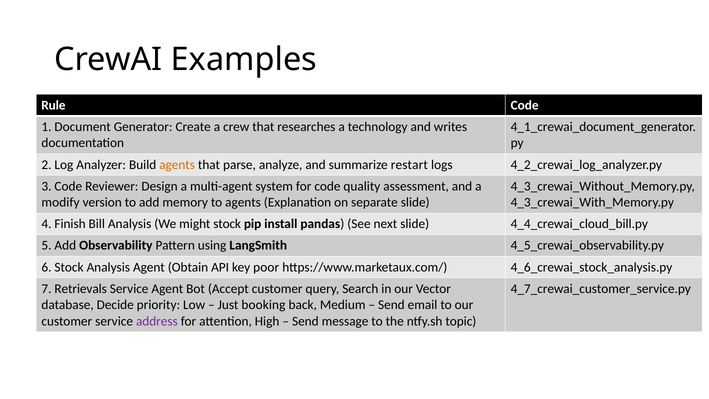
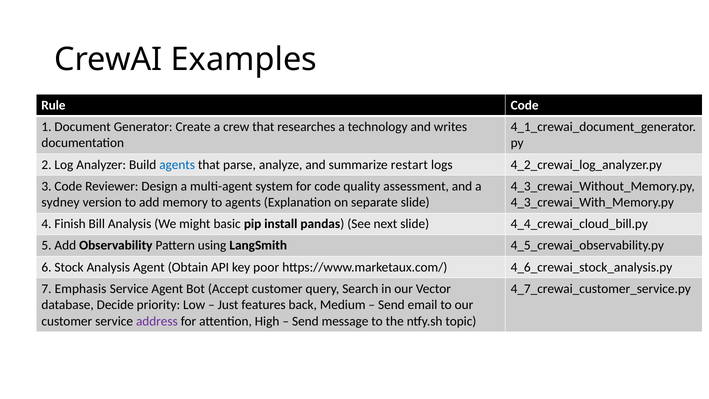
agents at (177, 165) colour: orange -> blue
modify: modify -> sydney
might stock: stock -> basic
Retrievals: Retrievals -> Emphasis
booking: booking -> features
